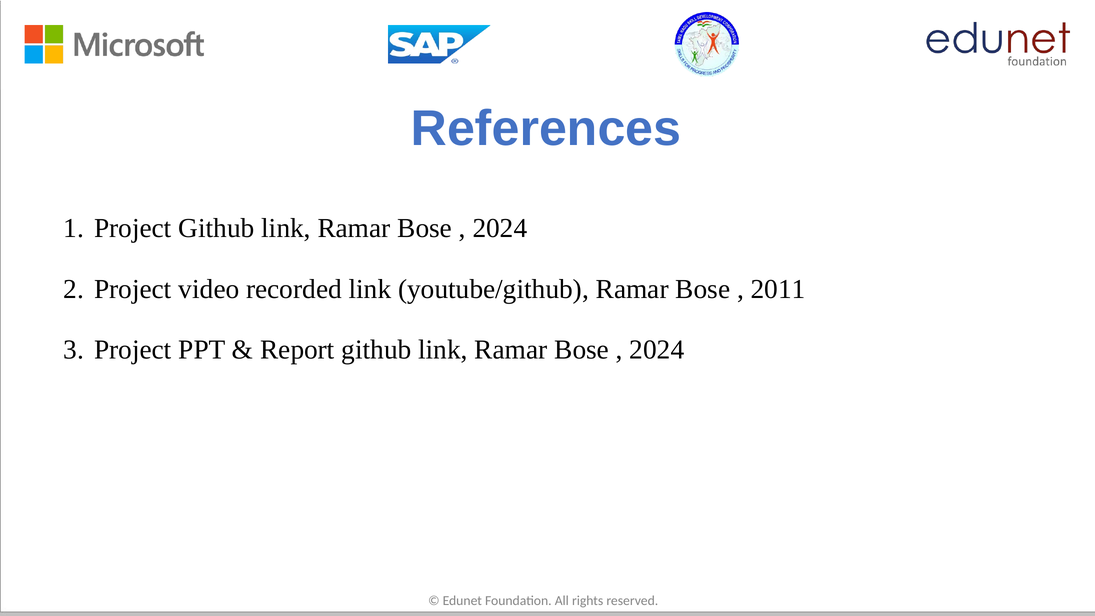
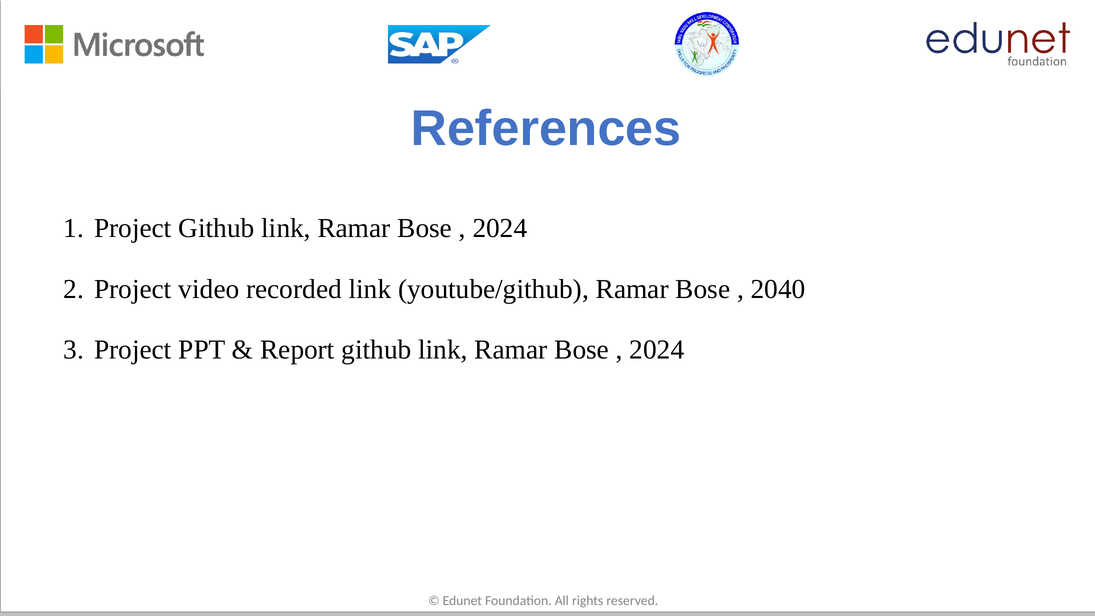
2011: 2011 -> 2040
